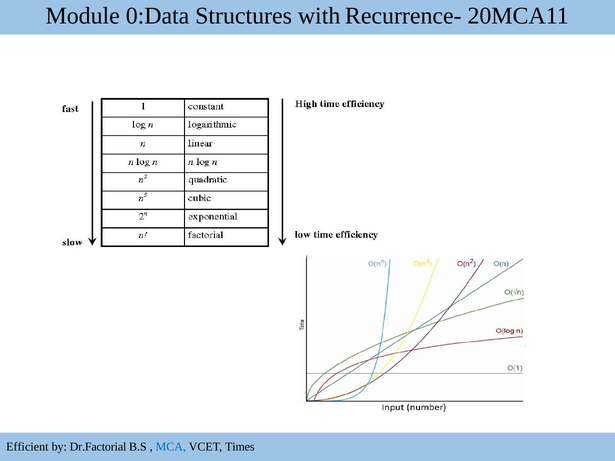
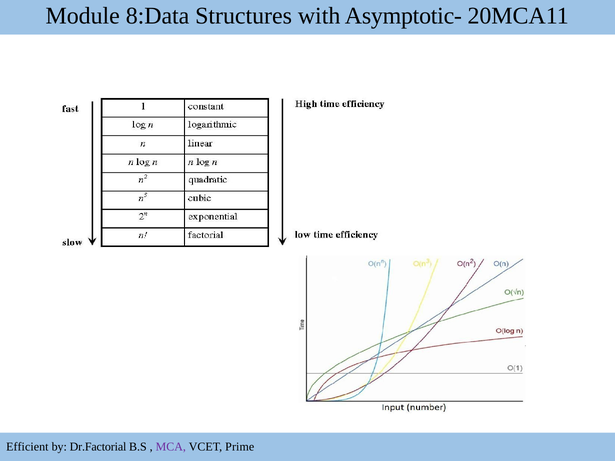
0:Data: 0:Data -> 8:Data
Recurrence-: Recurrence- -> Asymptotic-
MCA colour: blue -> purple
Times: Times -> Prime
